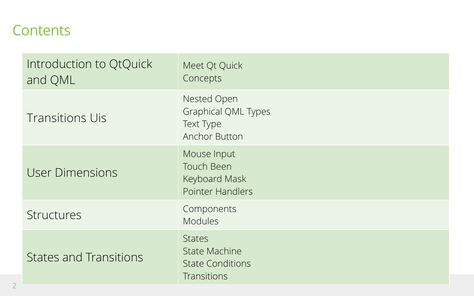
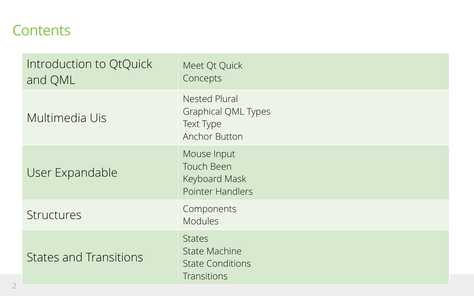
Open: Open -> Plural
Transitions at (57, 118): Transitions -> Multimedia
Dimensions: Dimensions -> Expandable
